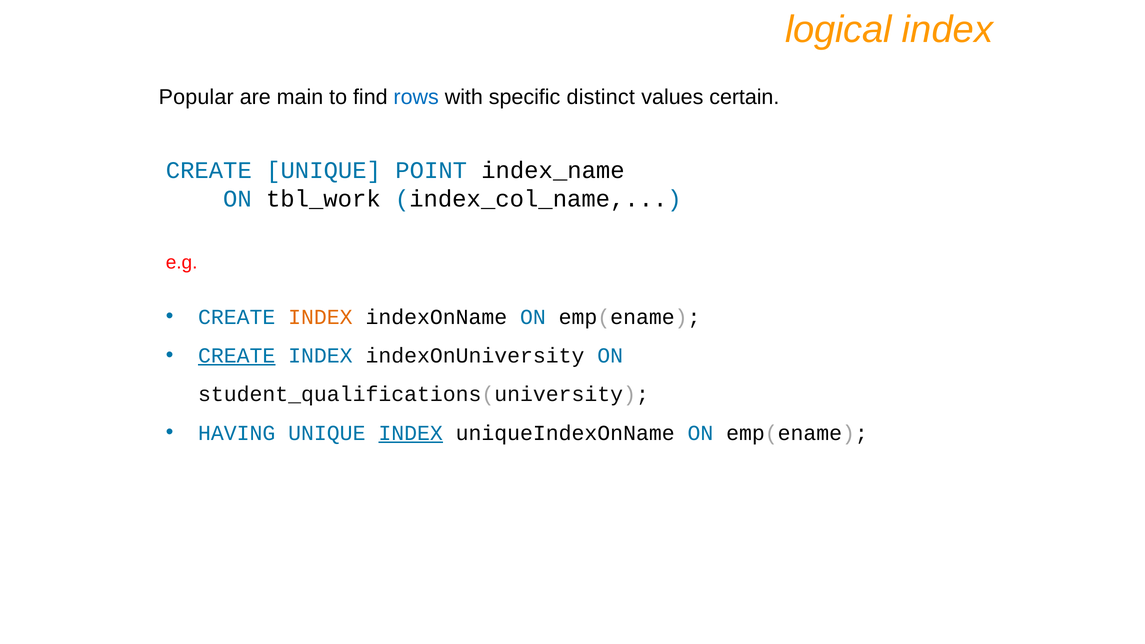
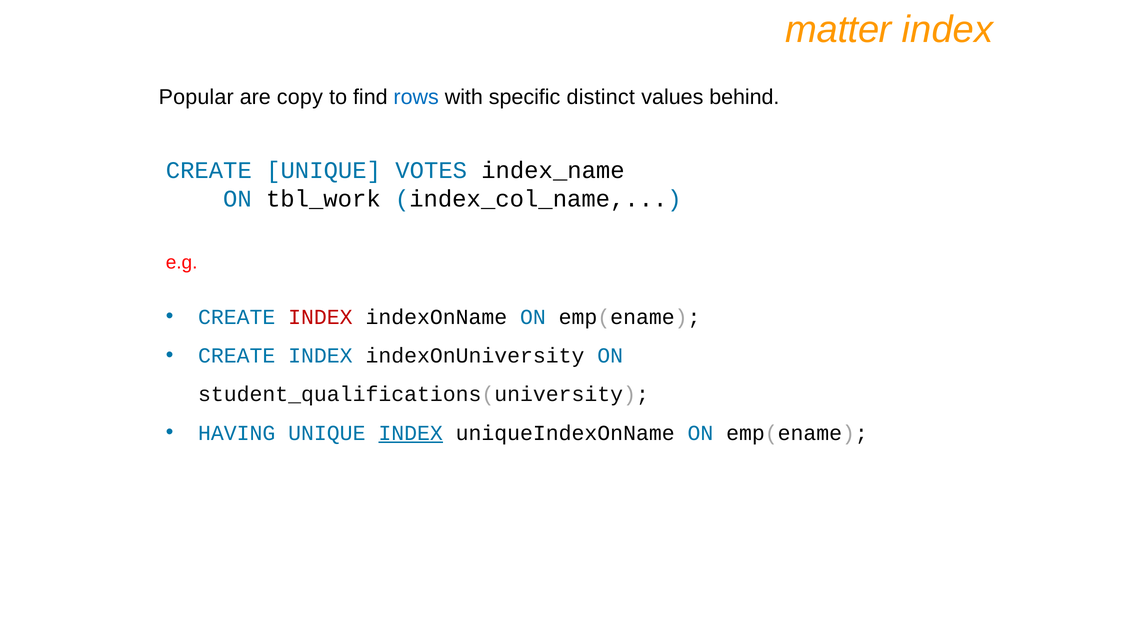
logical: logical -> matter
main: main -> copy
certain: certain -> behind
POINT: POINT -> VOTES
INDEX at (320, 317) colour: orange -> red
CREATE at (237, 356) underline: present -> none
